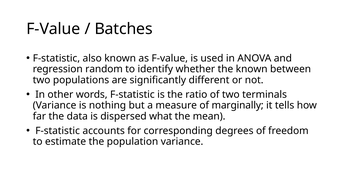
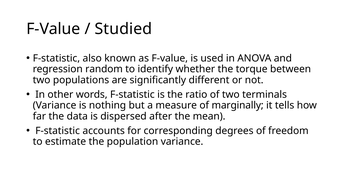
Batches: Batches -> Studied
the known: known -> torque
what: what -> after
